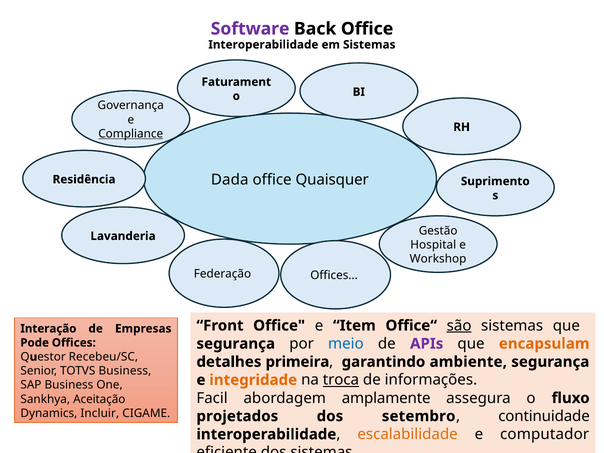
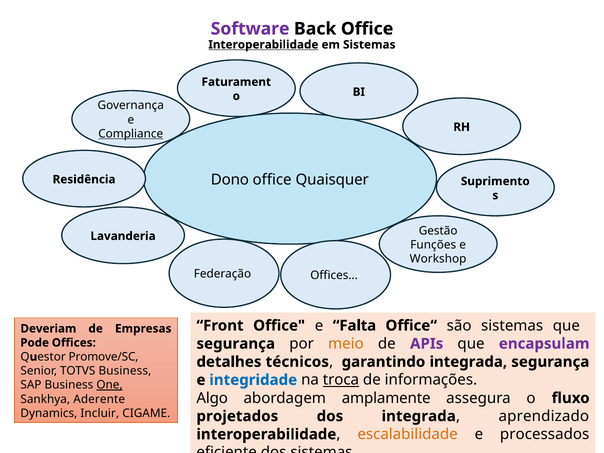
Interoperabilidade at (263, 45) underline: none -> present
Dada: Dada -> Dono
Hospital: Hospital -> Funções
Item: Item -> Falta
são underline: present -> none
Interação: Interação -> Deveriam
meio colour: blue -> orange
encapsulam colour: orange -> purple
Recebeu/SC: Recebeu/SC -> Promove/SC
primeira: primeira -> técnicos
garantindo ambiente: ambiente -> integrada
integridade colour: orange -> blue
One underline: none -> present
Facil: Facil -> Algo
Aceitação: Aceitação -> Aderente
dos setembro: setembro -> integrada
continuidade: continuidade -> aprendizado
computador: computador -> processados
